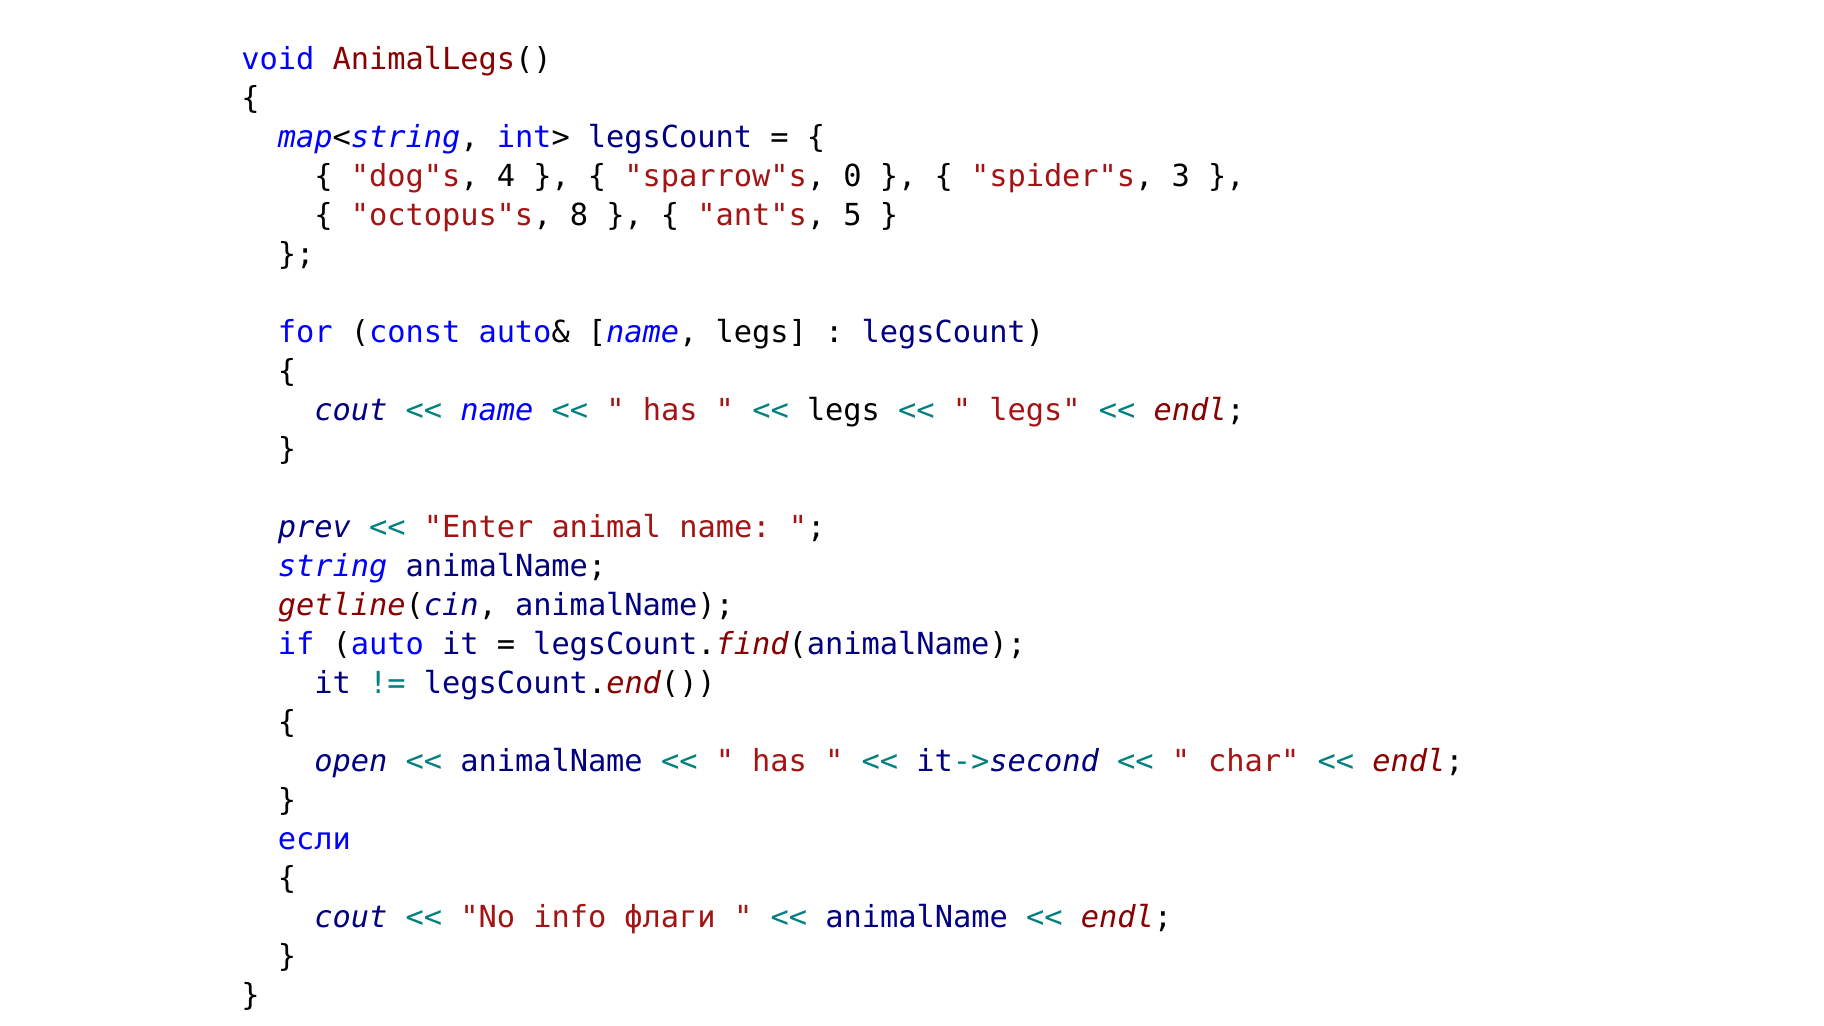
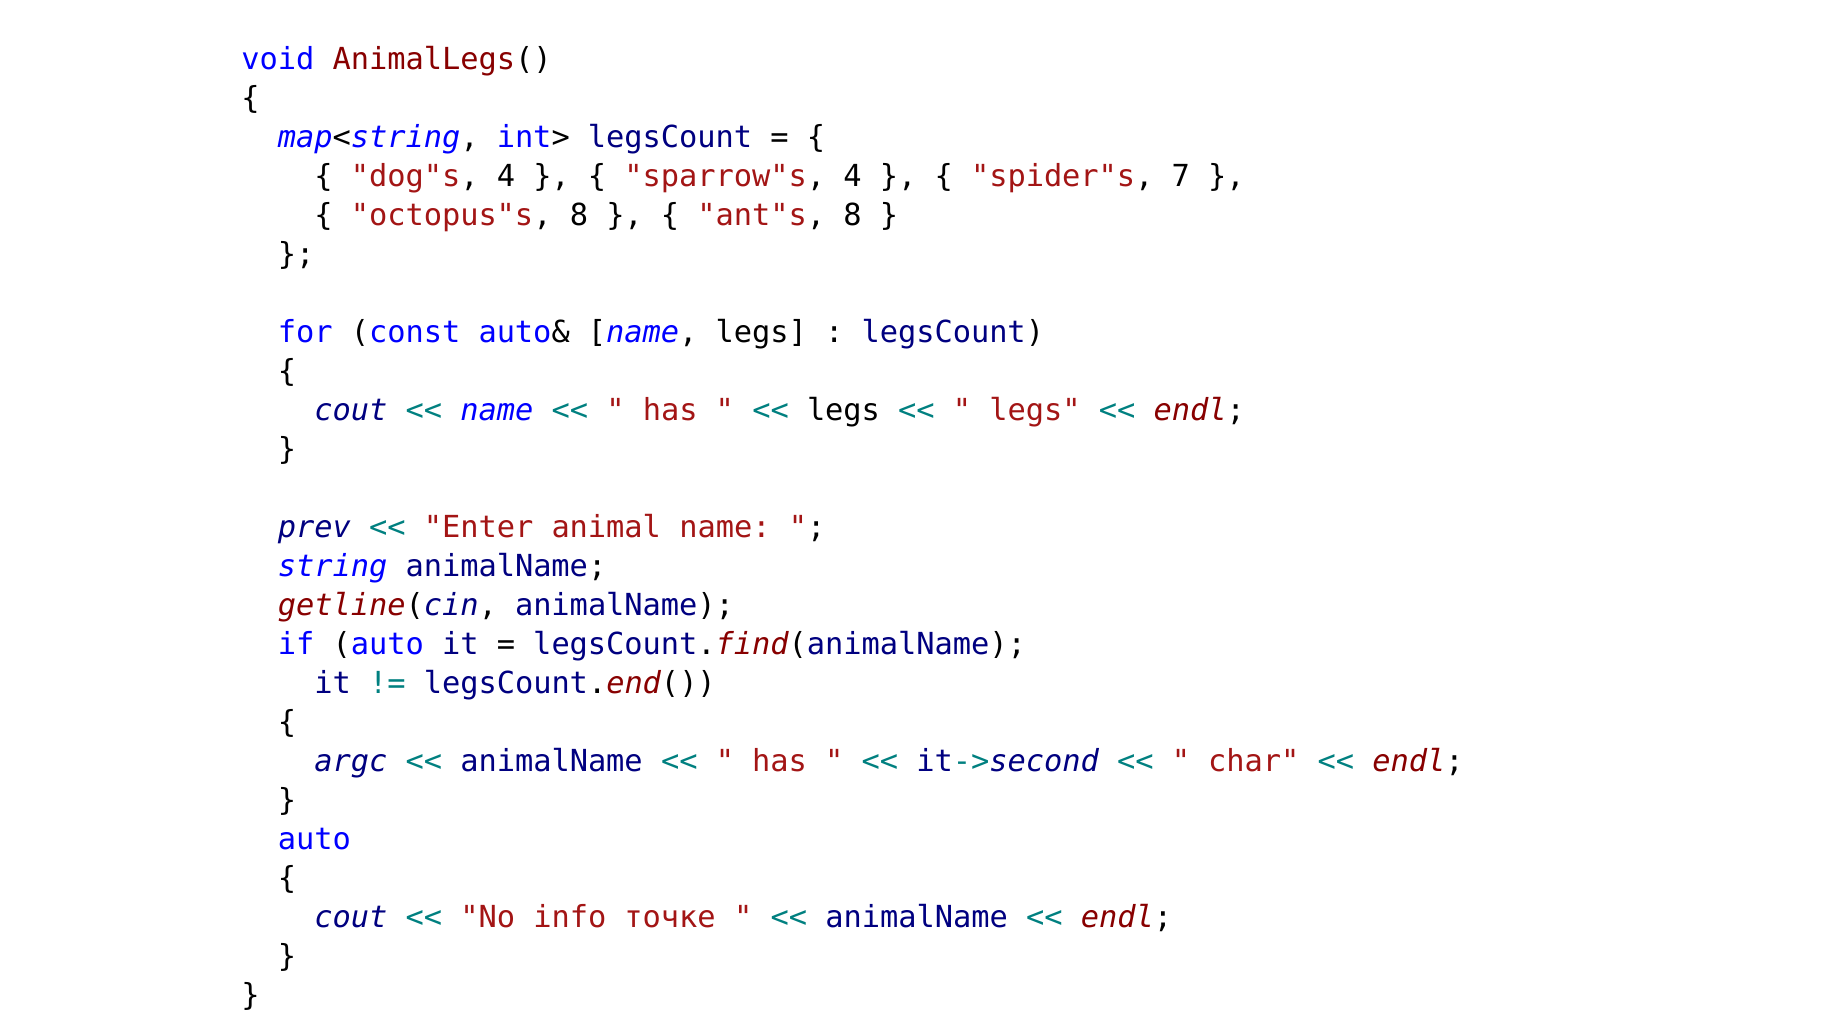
sparrow"s 0: 0 -> 4
3: 3 -> 7
ant"s 5: 5 -> 8
open: open -> argc
если at (314, 839): если -> auto
флаги: флаги -> точке
